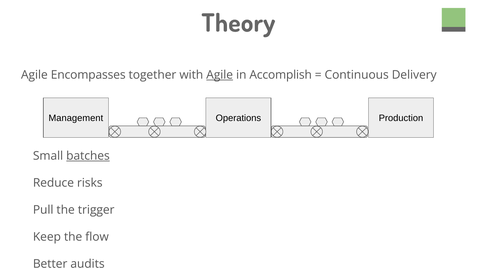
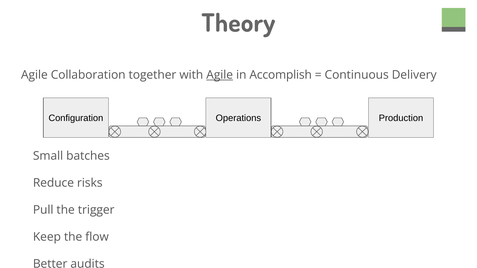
Encompasses: Encompasses -> Collaboration
Management: Management -> Configuration
batches underline: present -> none
